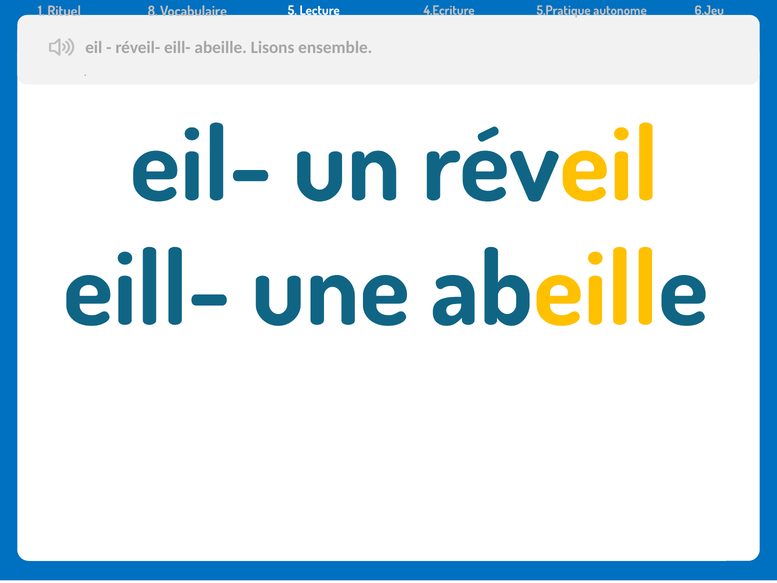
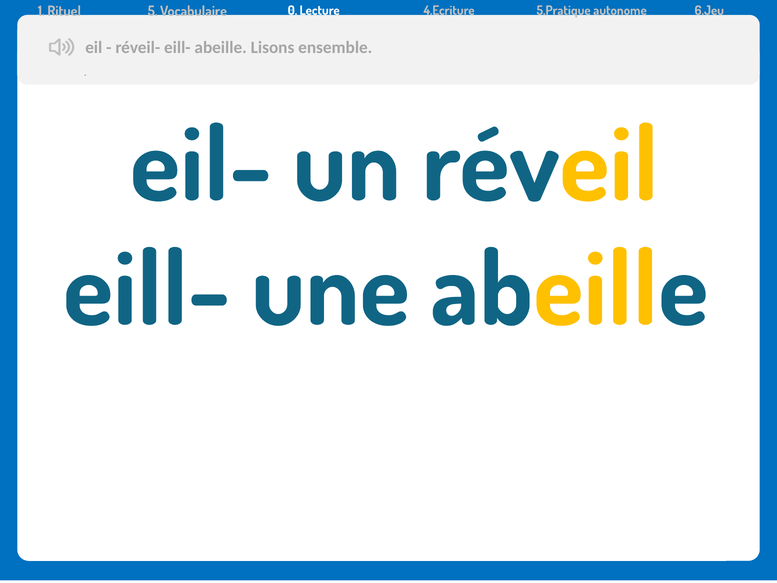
8: 8 -> 5
5: 5 -> 0
